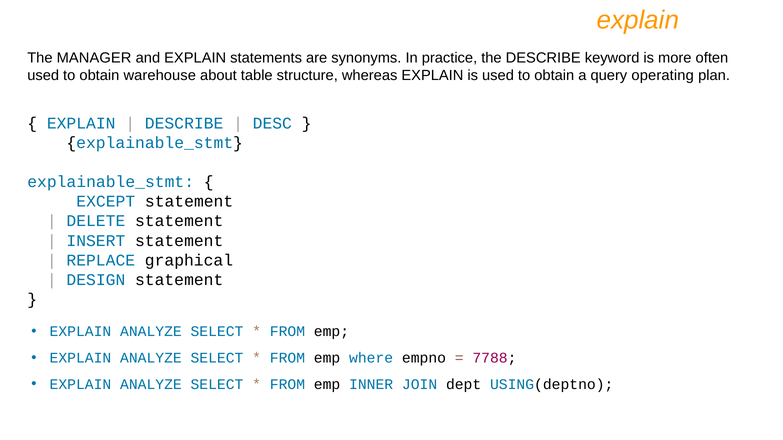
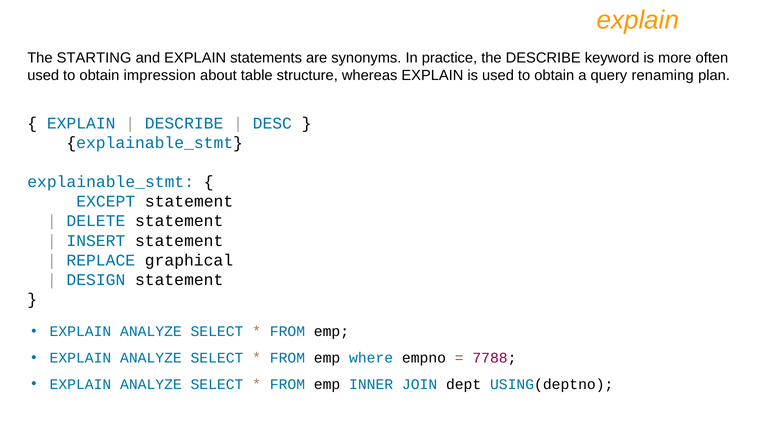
MANAGER: MANAGER -> STARTING
warehouse: warehouse -> impression
operating: operating -> renaming
